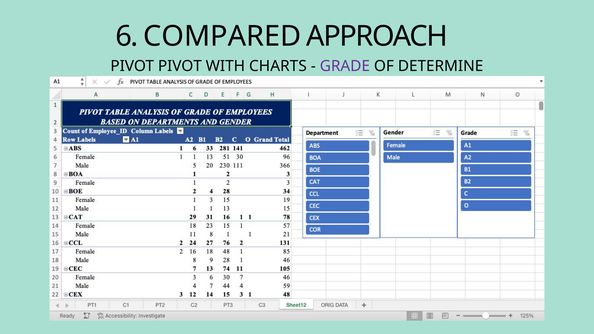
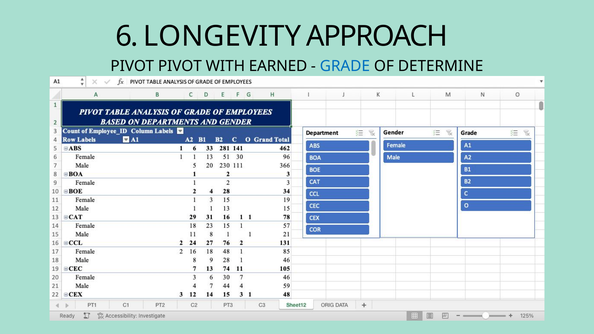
COMPARED: COMPARED -> LONGEVITY
CHARTS: CHARTS -> EARNED
GRADE colour: purple -> blue
